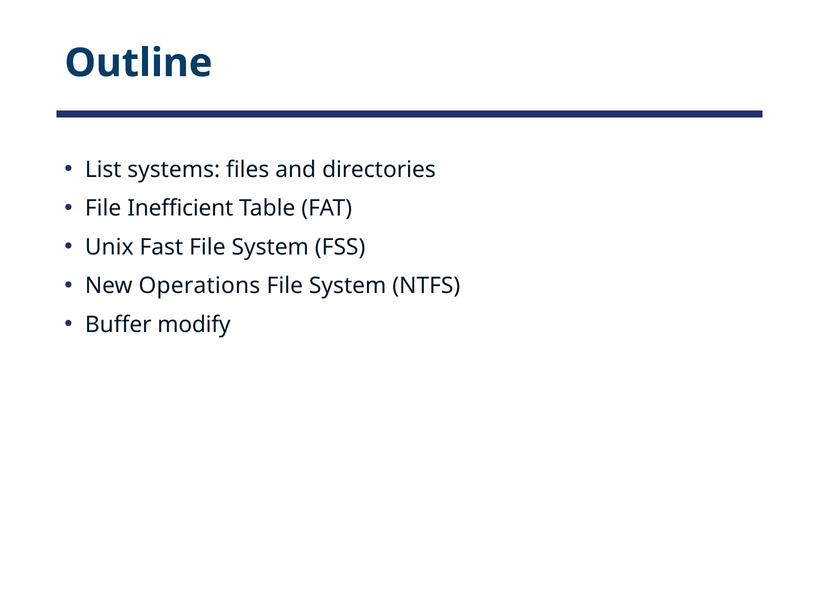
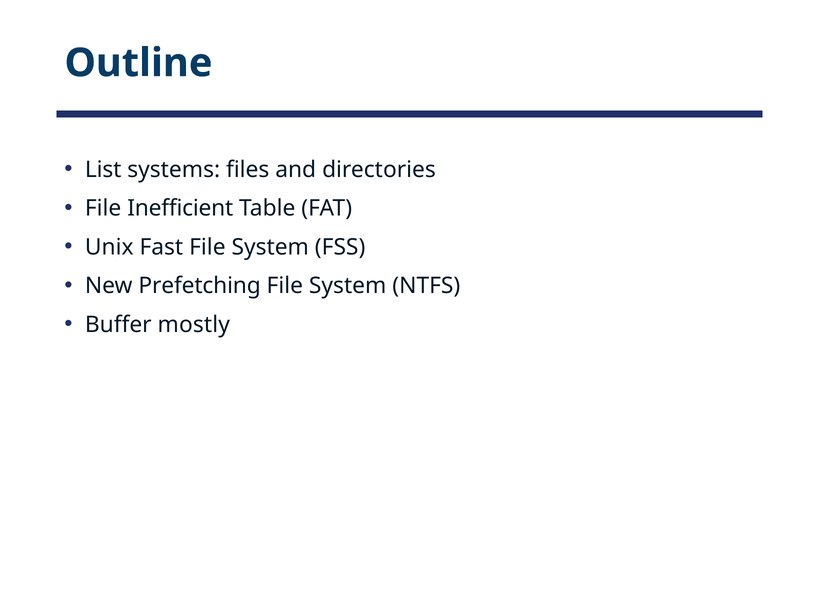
Operations: Operations -> Prefetching
modify: modify -> mostly
